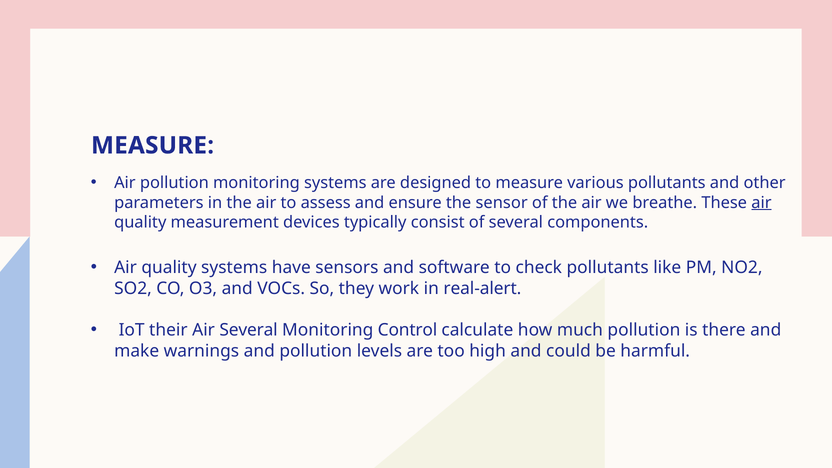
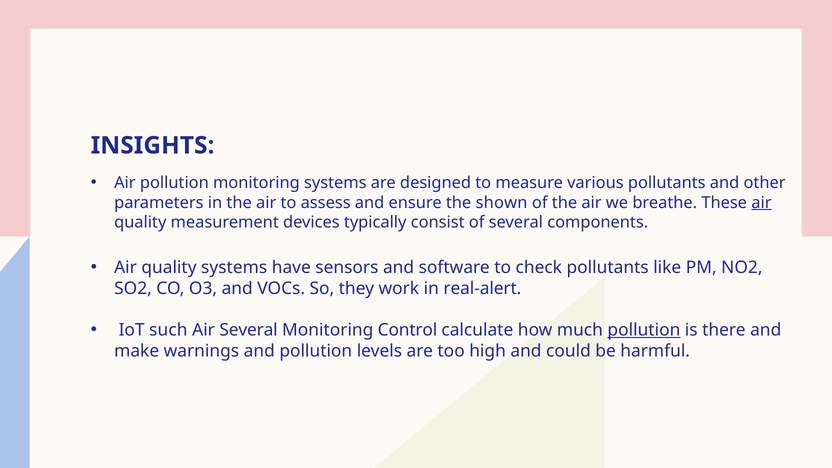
MEASURE at (153, 145): MEASURE -> INSIGHTS
sensor: sensor -> shown
their: their -> such
pollution at (644, 330) underline: none -> present
